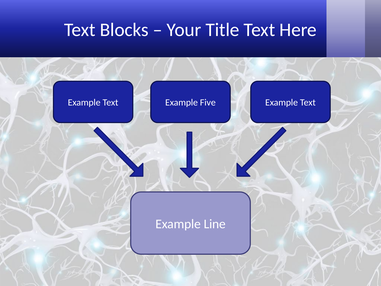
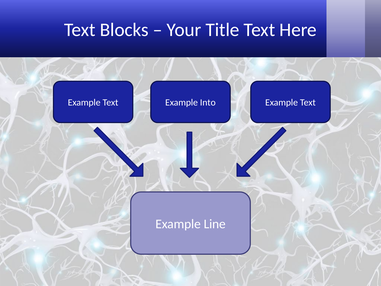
Five: Five -> Into
